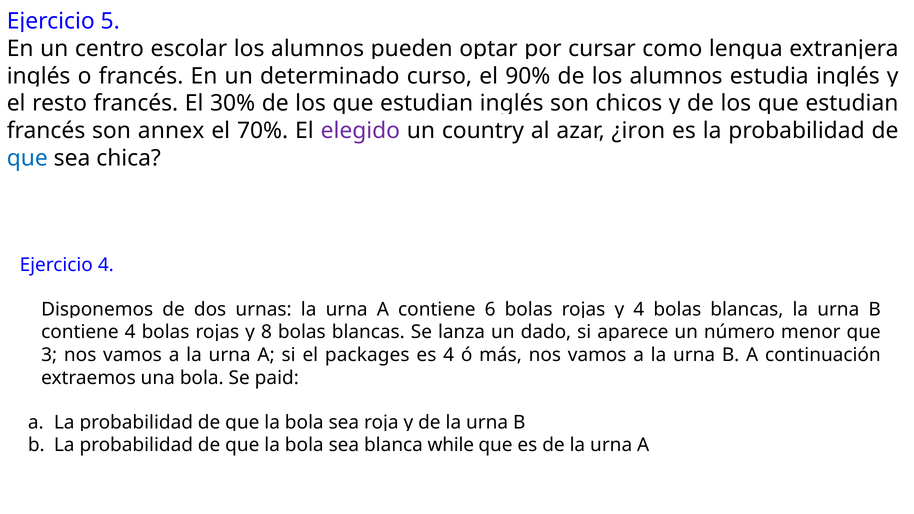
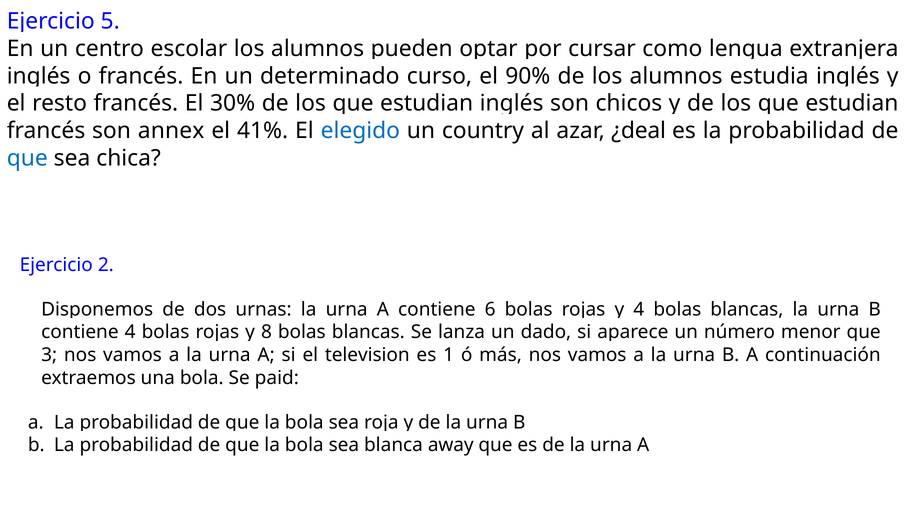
70%: 70% -> 41%
elegido colour: purple -> blue
¿iron: ¿iron -> ¿deal
Ejercicio 4: 4 -> 2
packages: packages -> television
es 4: 4 -> 1
while: while -> away
